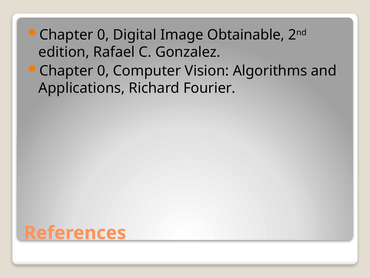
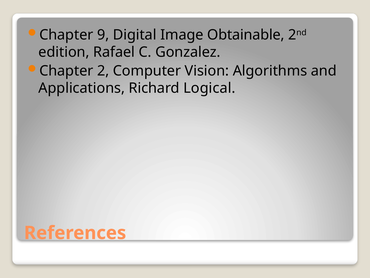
0 at (103, 35): 0 -> 9
0 at (103, 71): 0 -> 2
Fourier: Fourier -> Logical
